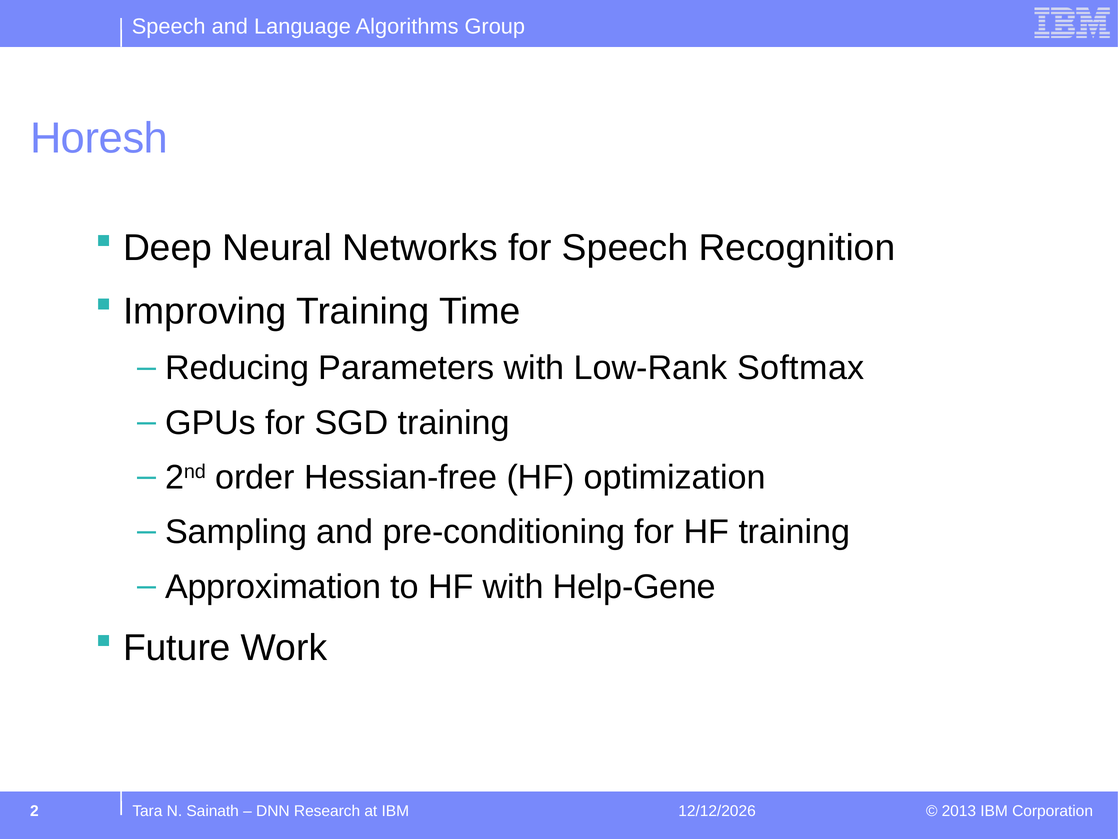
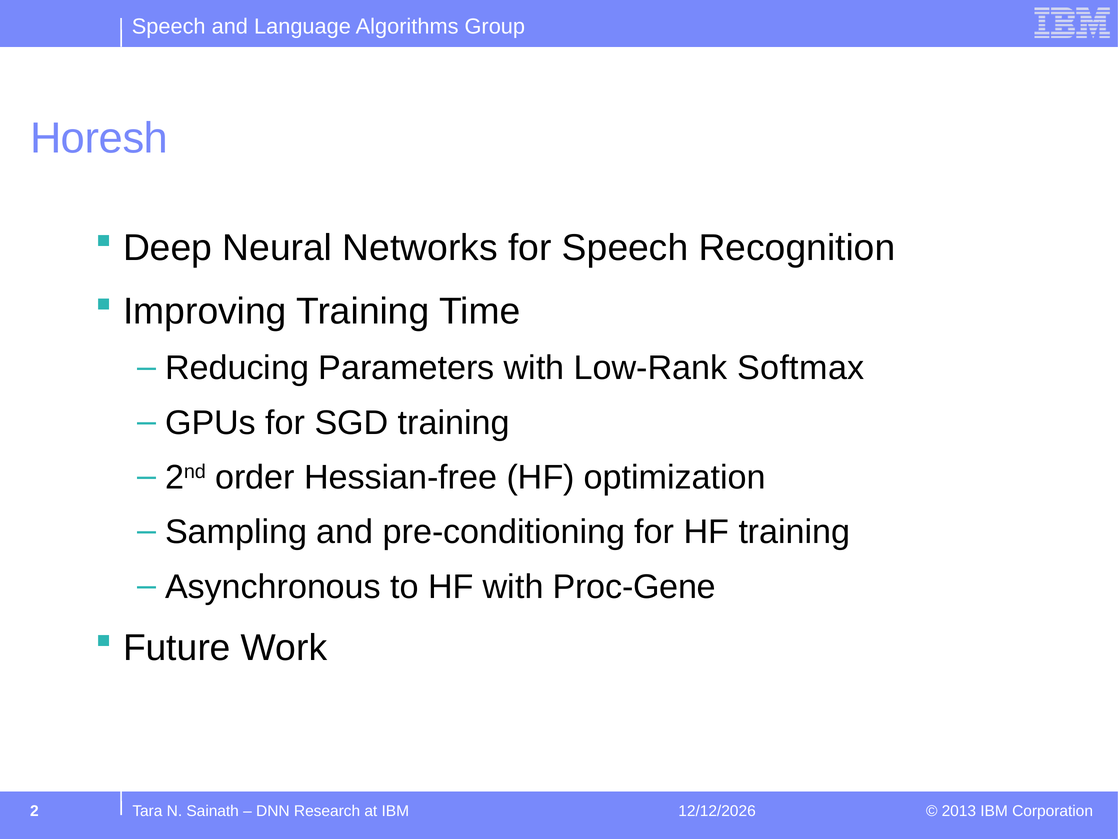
Approximation: Approximation -> Asynchronous
Help-Gene: Help-Gene -> Proc-Gene
